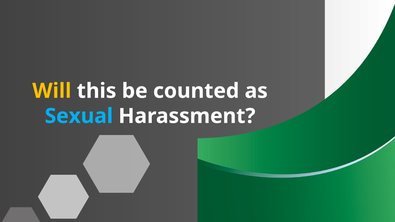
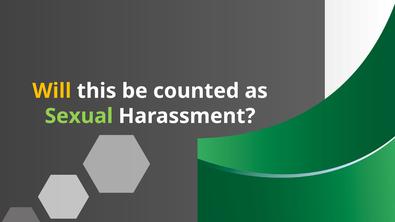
Sexual colour: light blue -> light green
